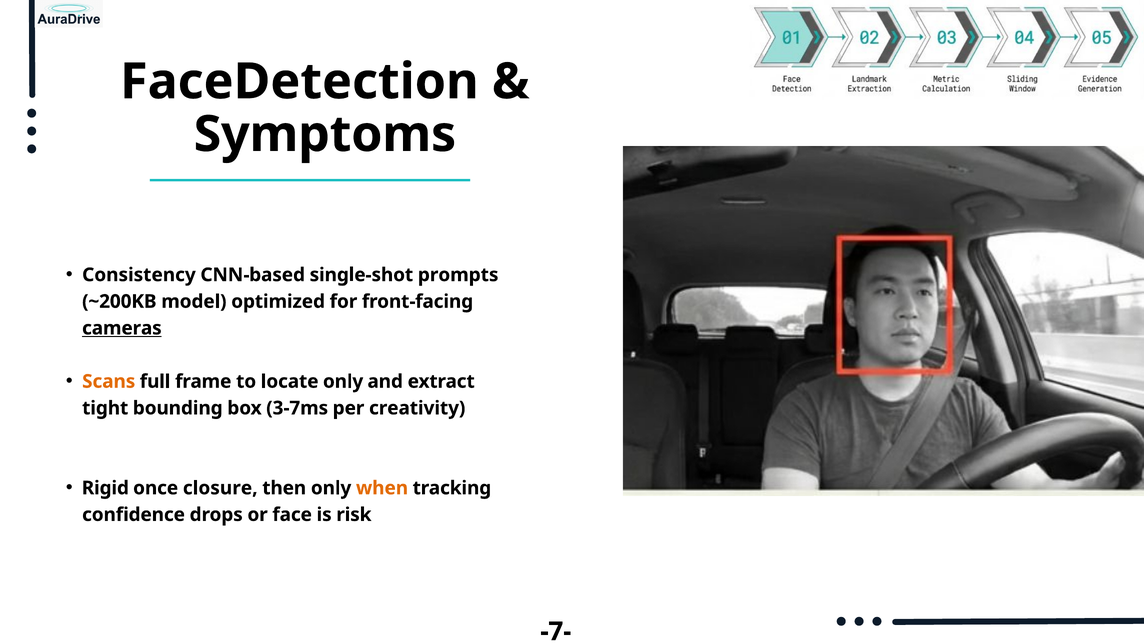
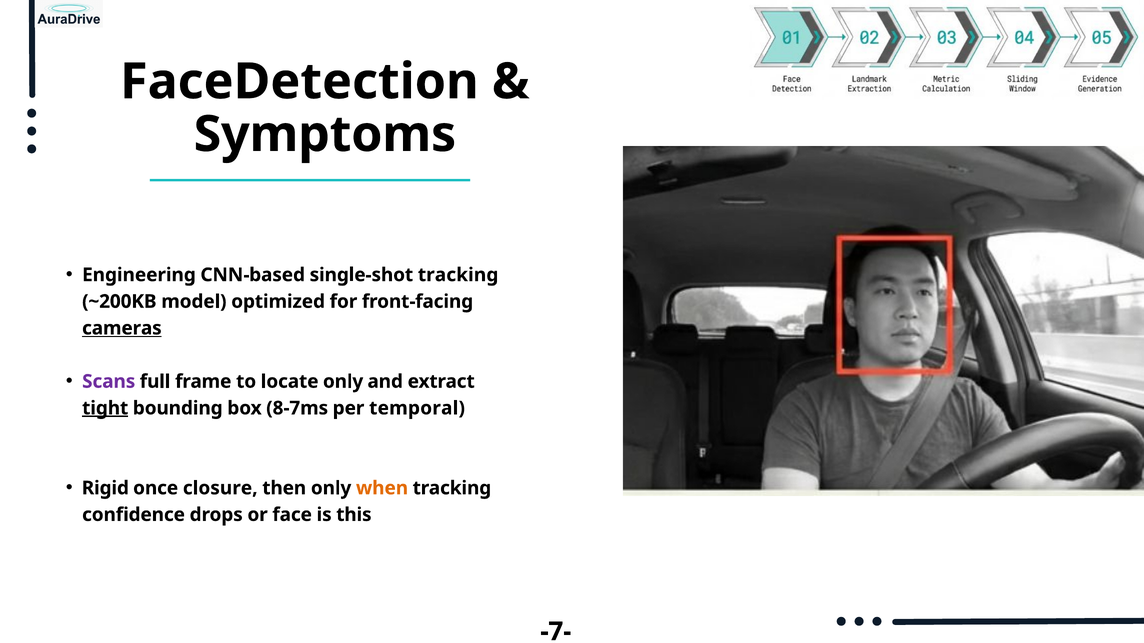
Consistency: Consistency -> Engineering
single-shot prompts: prompts -> tracking
Scans colour: orange -> purple
tight underline: none -> present
3-7ms: 3-7ms -> 8-7ms
creativity: creativity -> temporal
risk: risk -> this
